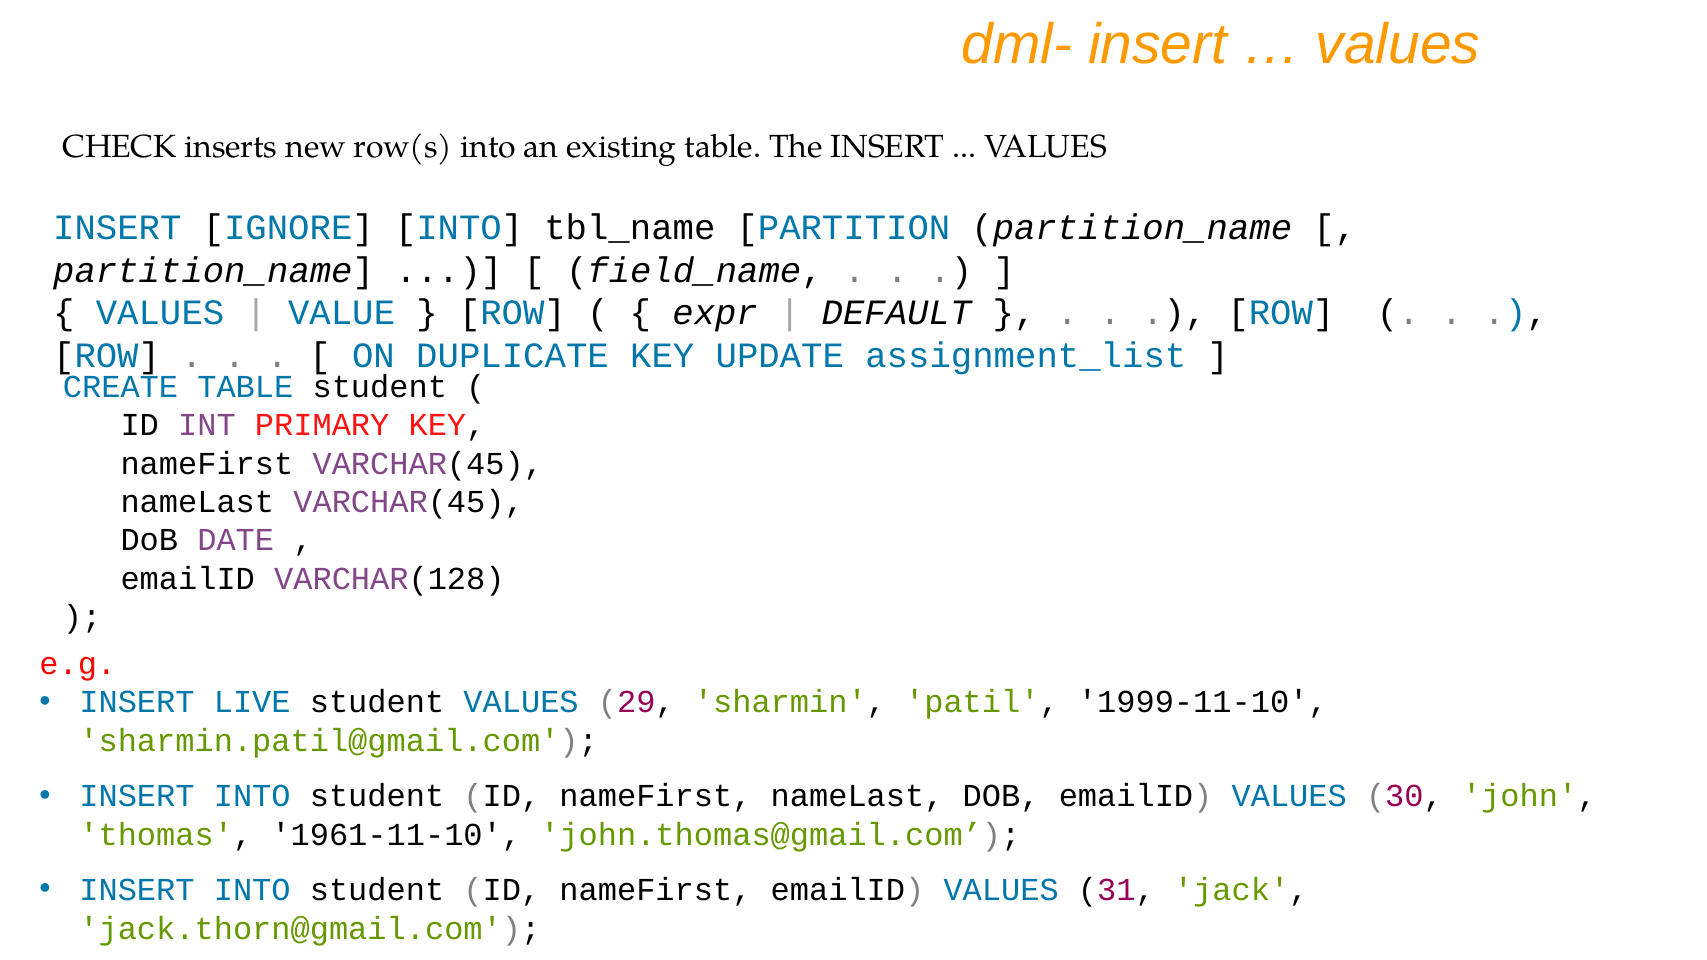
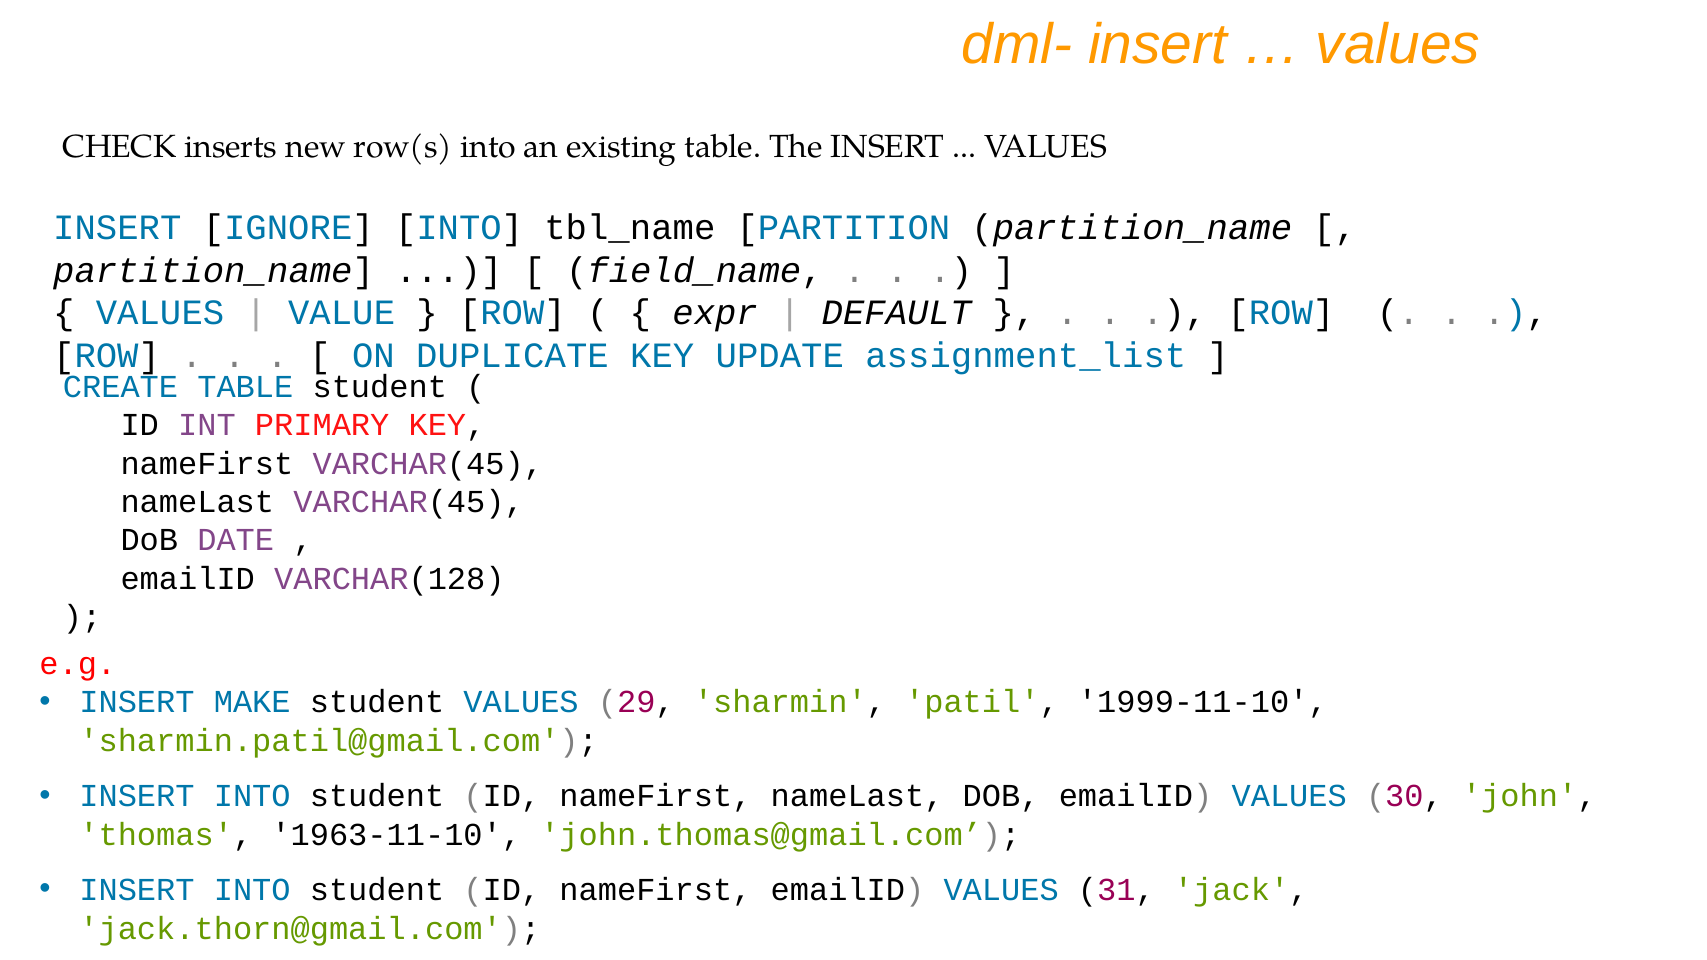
LIVE: LIVE -> MAKE
1961-11-10: 1961-11-10 -> 1963-11-10
